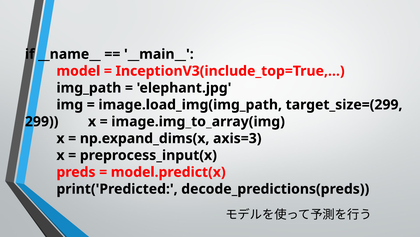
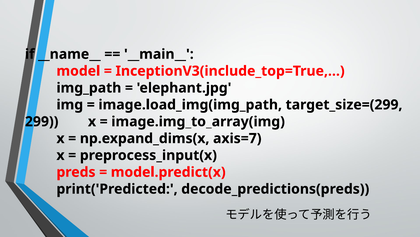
axis=3: axis=3 -> axis=7
